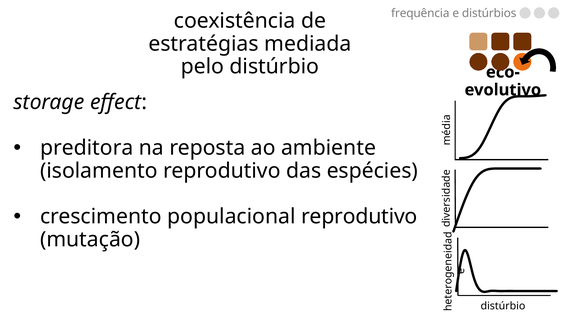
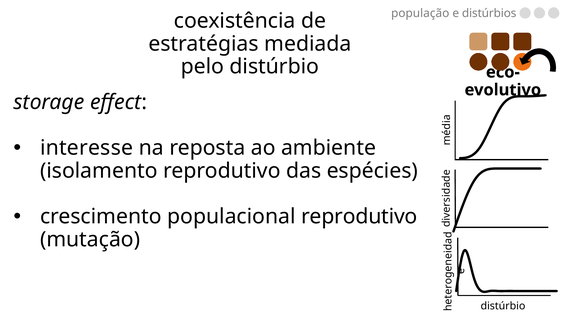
frequência: frequência -> população
preditora: preditora -> interesse
